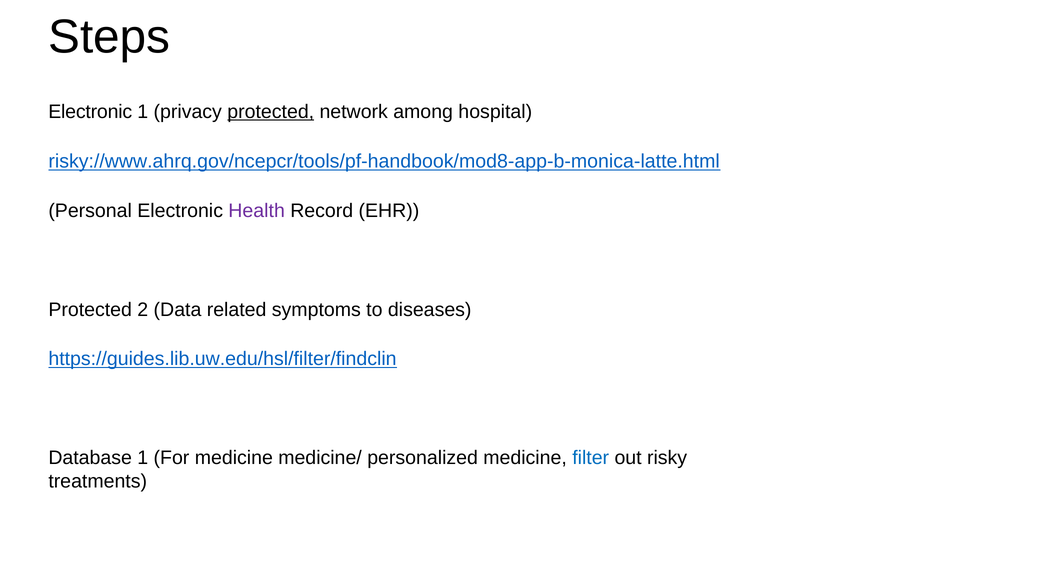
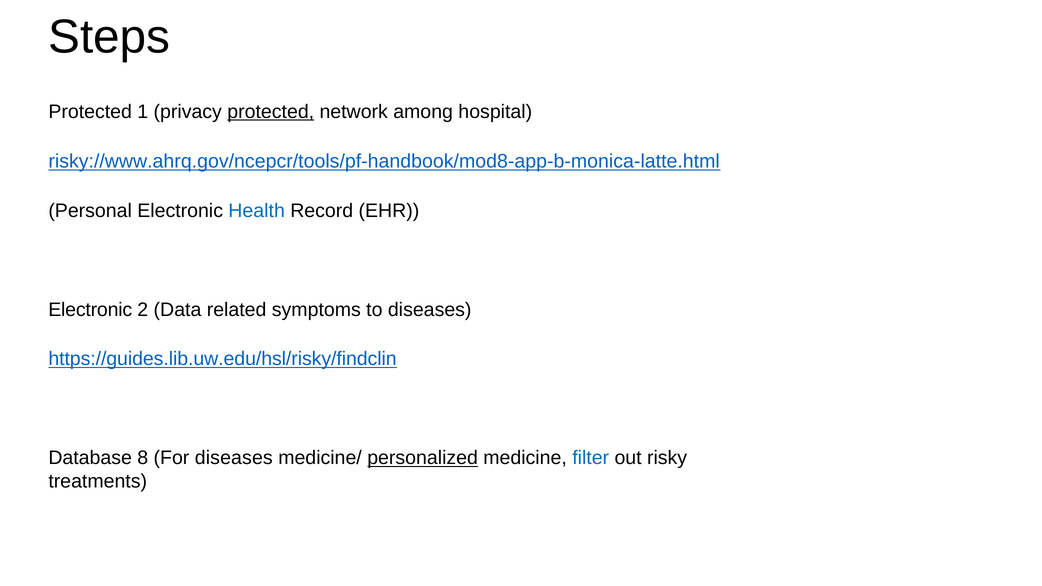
Electronic at (90, 112): Electronic -> Protected
Health colour: purple -> blue
Protected at (90, 310): Protected -> Electronic
https://guides.lib.uw.edu/hsl/filter/findclin: https://guides.lib.uw.edu/hsl/filter/findclin -> https://guides.lib.uw.edu/hsl/risky/findclin
Database 1: 1 -> 8
For medicine: medicine -> diseases
personalized underline: none -> present
